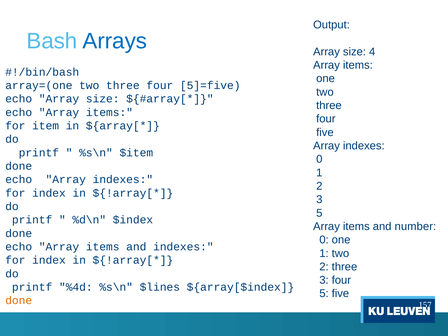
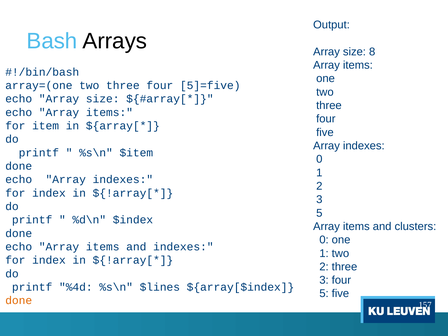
Arrays colour: blue -> black
4: 4 -> 8
number: number -> clusters
